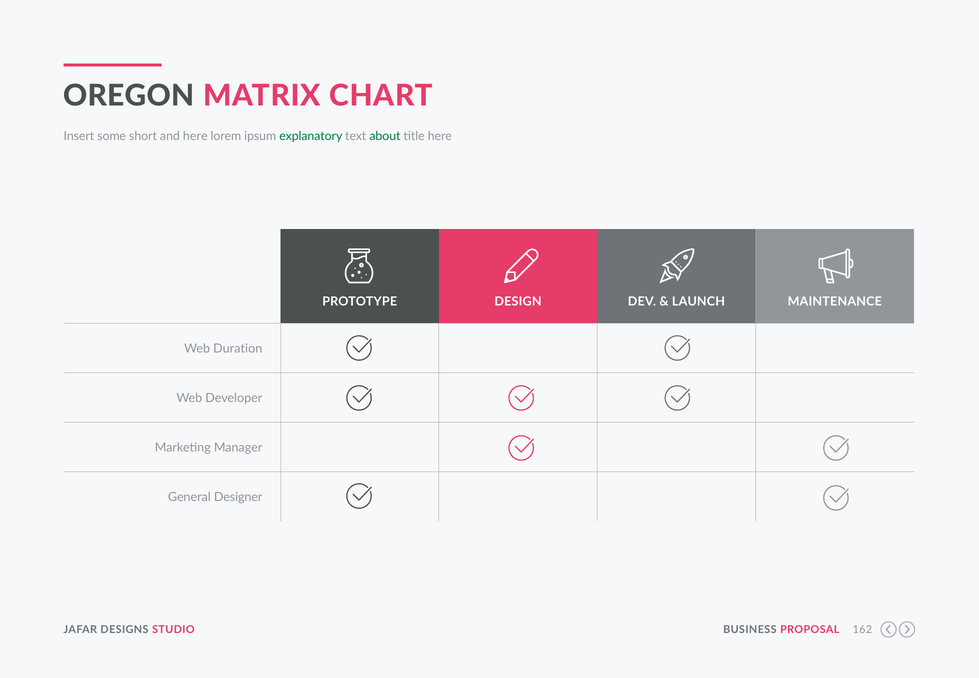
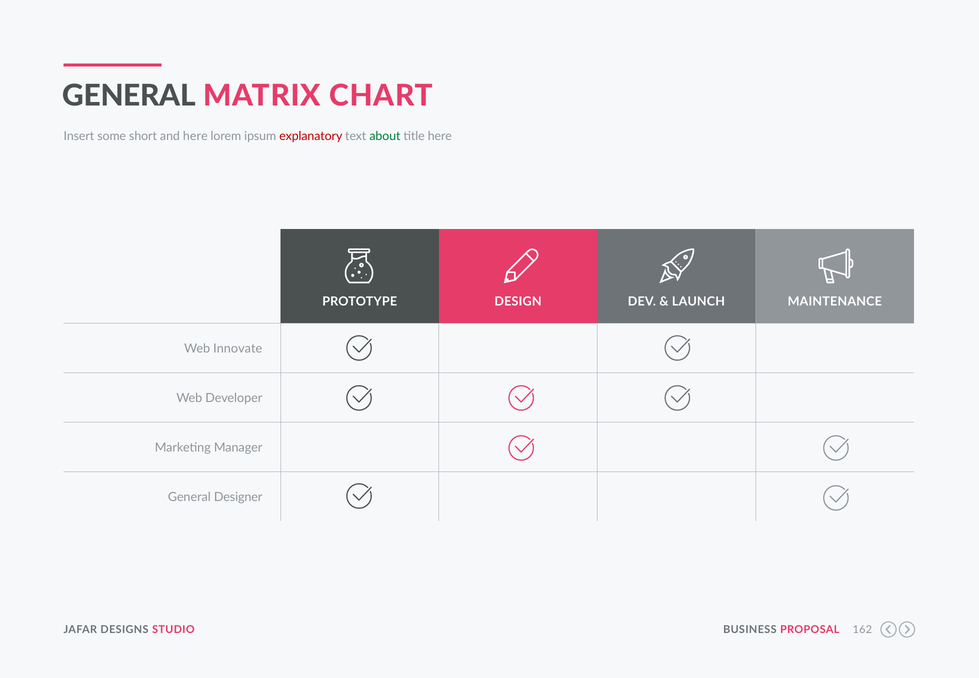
OREGON at (129, 96): OREGON -> GENERAL
explanatory colour: green -> red
Duration: Duration -> Innovate
